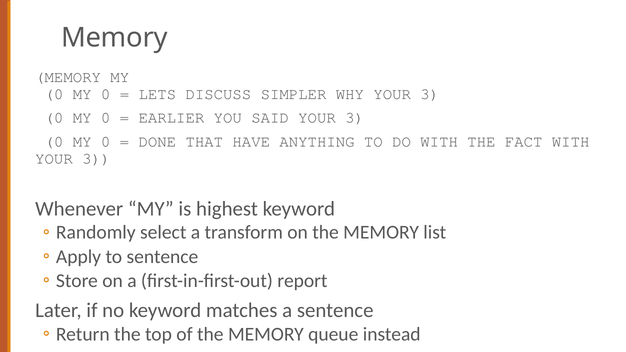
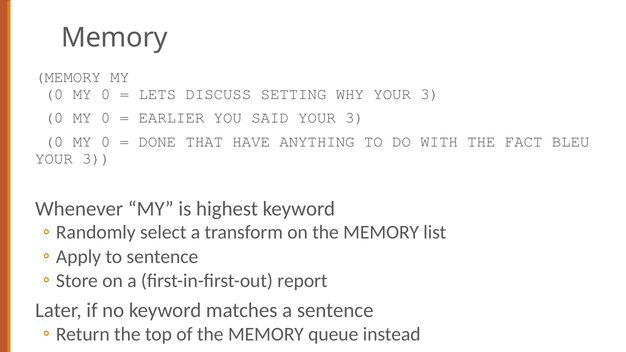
SIMPLER: SIMPLER -> SETTING
FACT WITH: WITH -> BLEU
